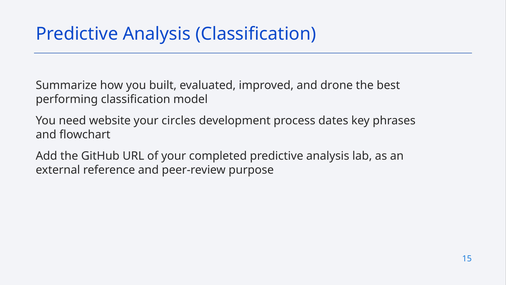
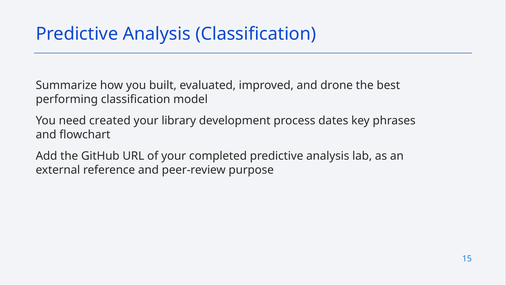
website: website -> created
circles: circles -> library
